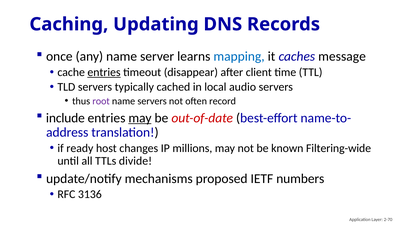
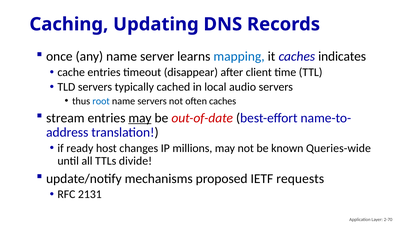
message: message -> indicates
entries at (104, 72) underline: present -> none
root colour: purple -> blue
often record: record -> caches
include: include -> stream
Filtering-wide: Filtering-wide -> Queries-wide
numbers: numbers -> requests
3136: 3136 -> 2131
